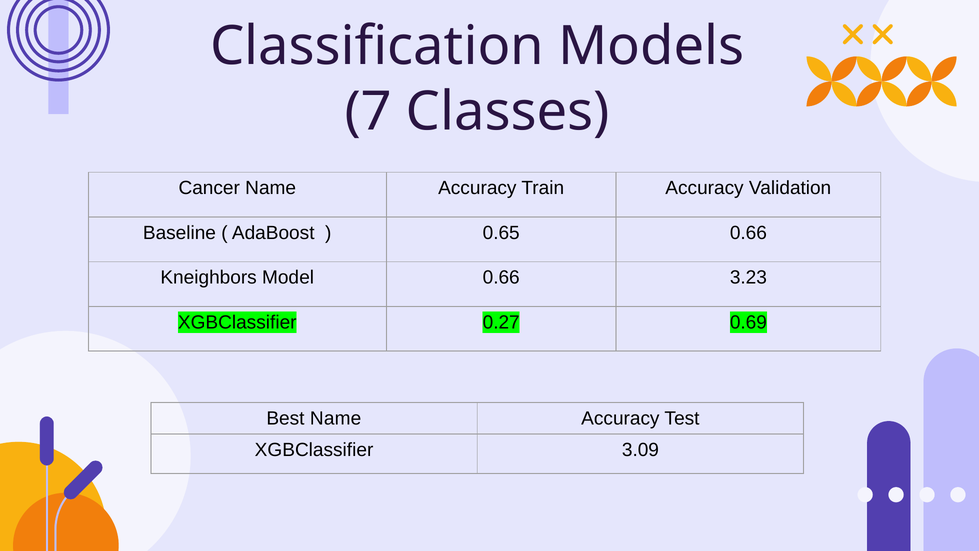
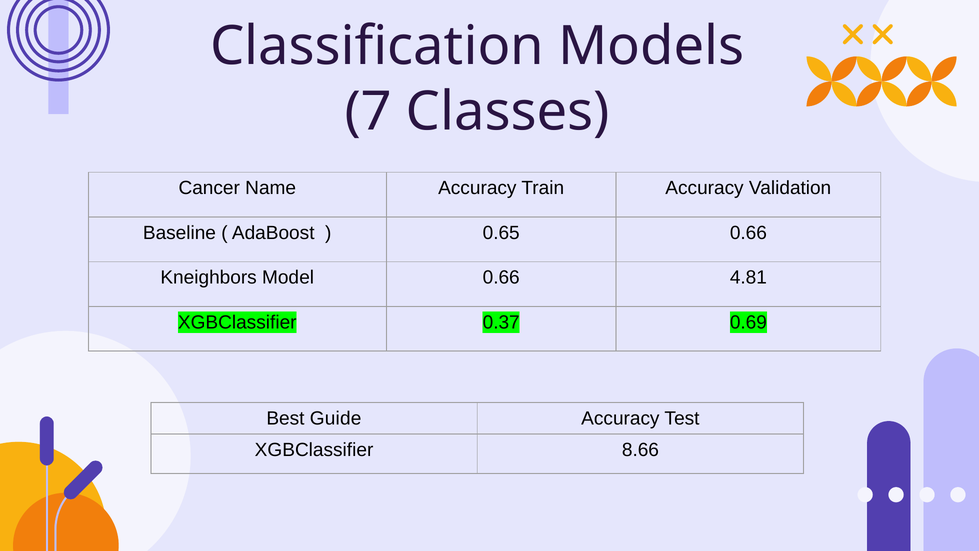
3.23: 3.23 -> 4.81
0.27: 0.27 -> 0.37
Best Name: Name -> Guide
3.09: 3.09 -> 8.66
